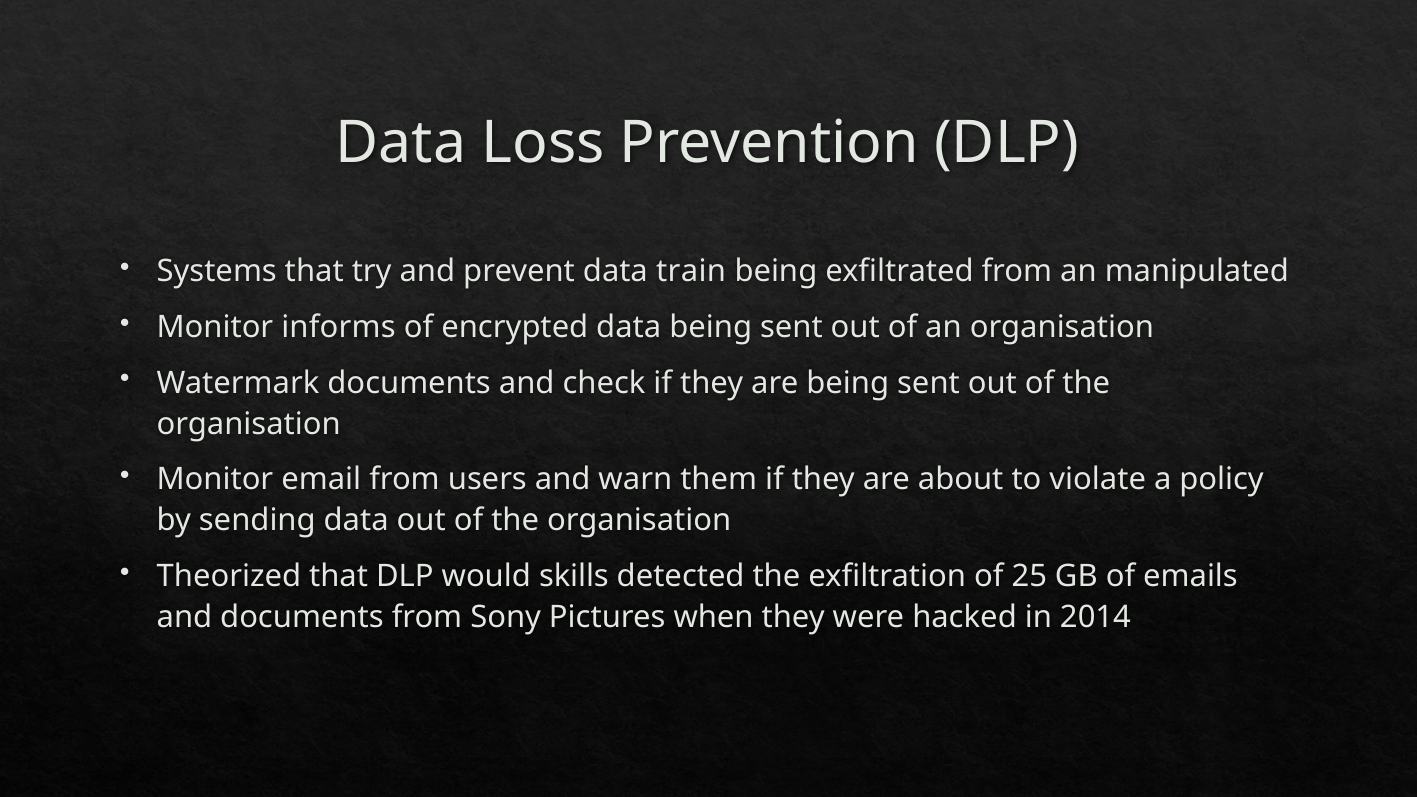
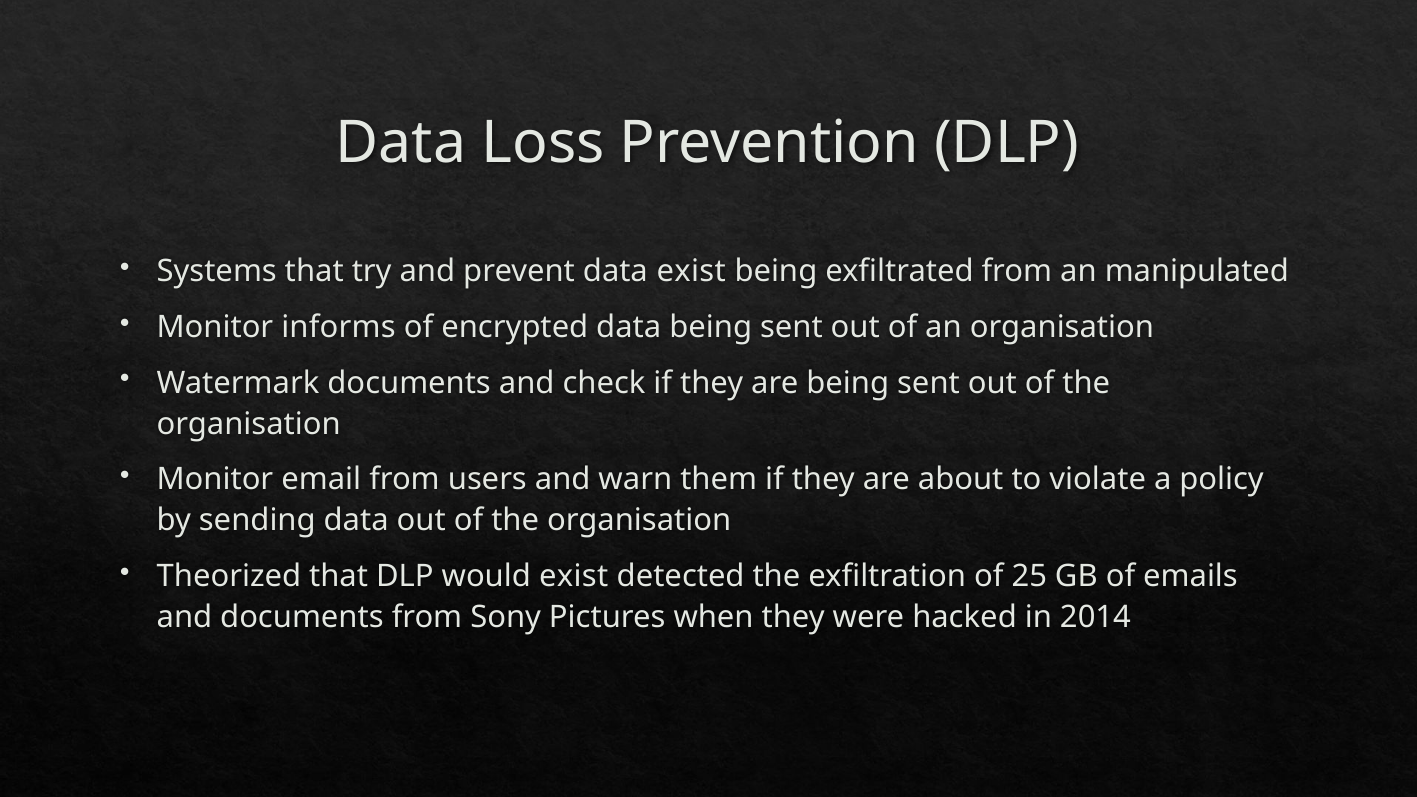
data train: train -> exist
would skills: skills -> exist
